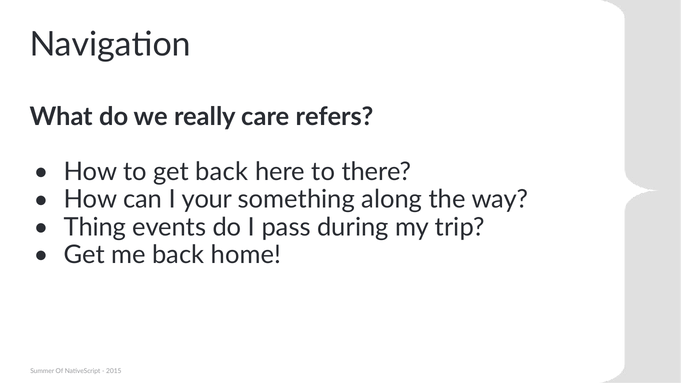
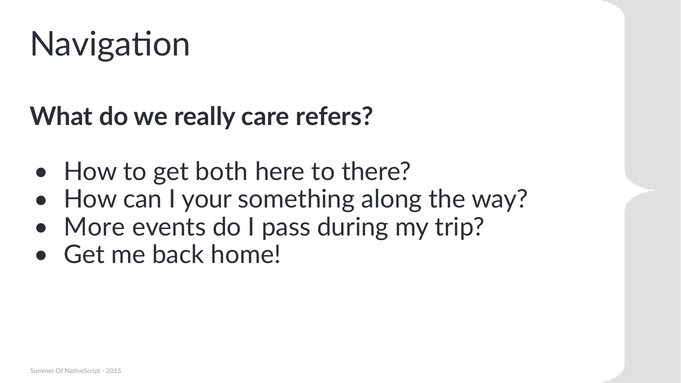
get back: back -> both
Thing: Thing -> More
